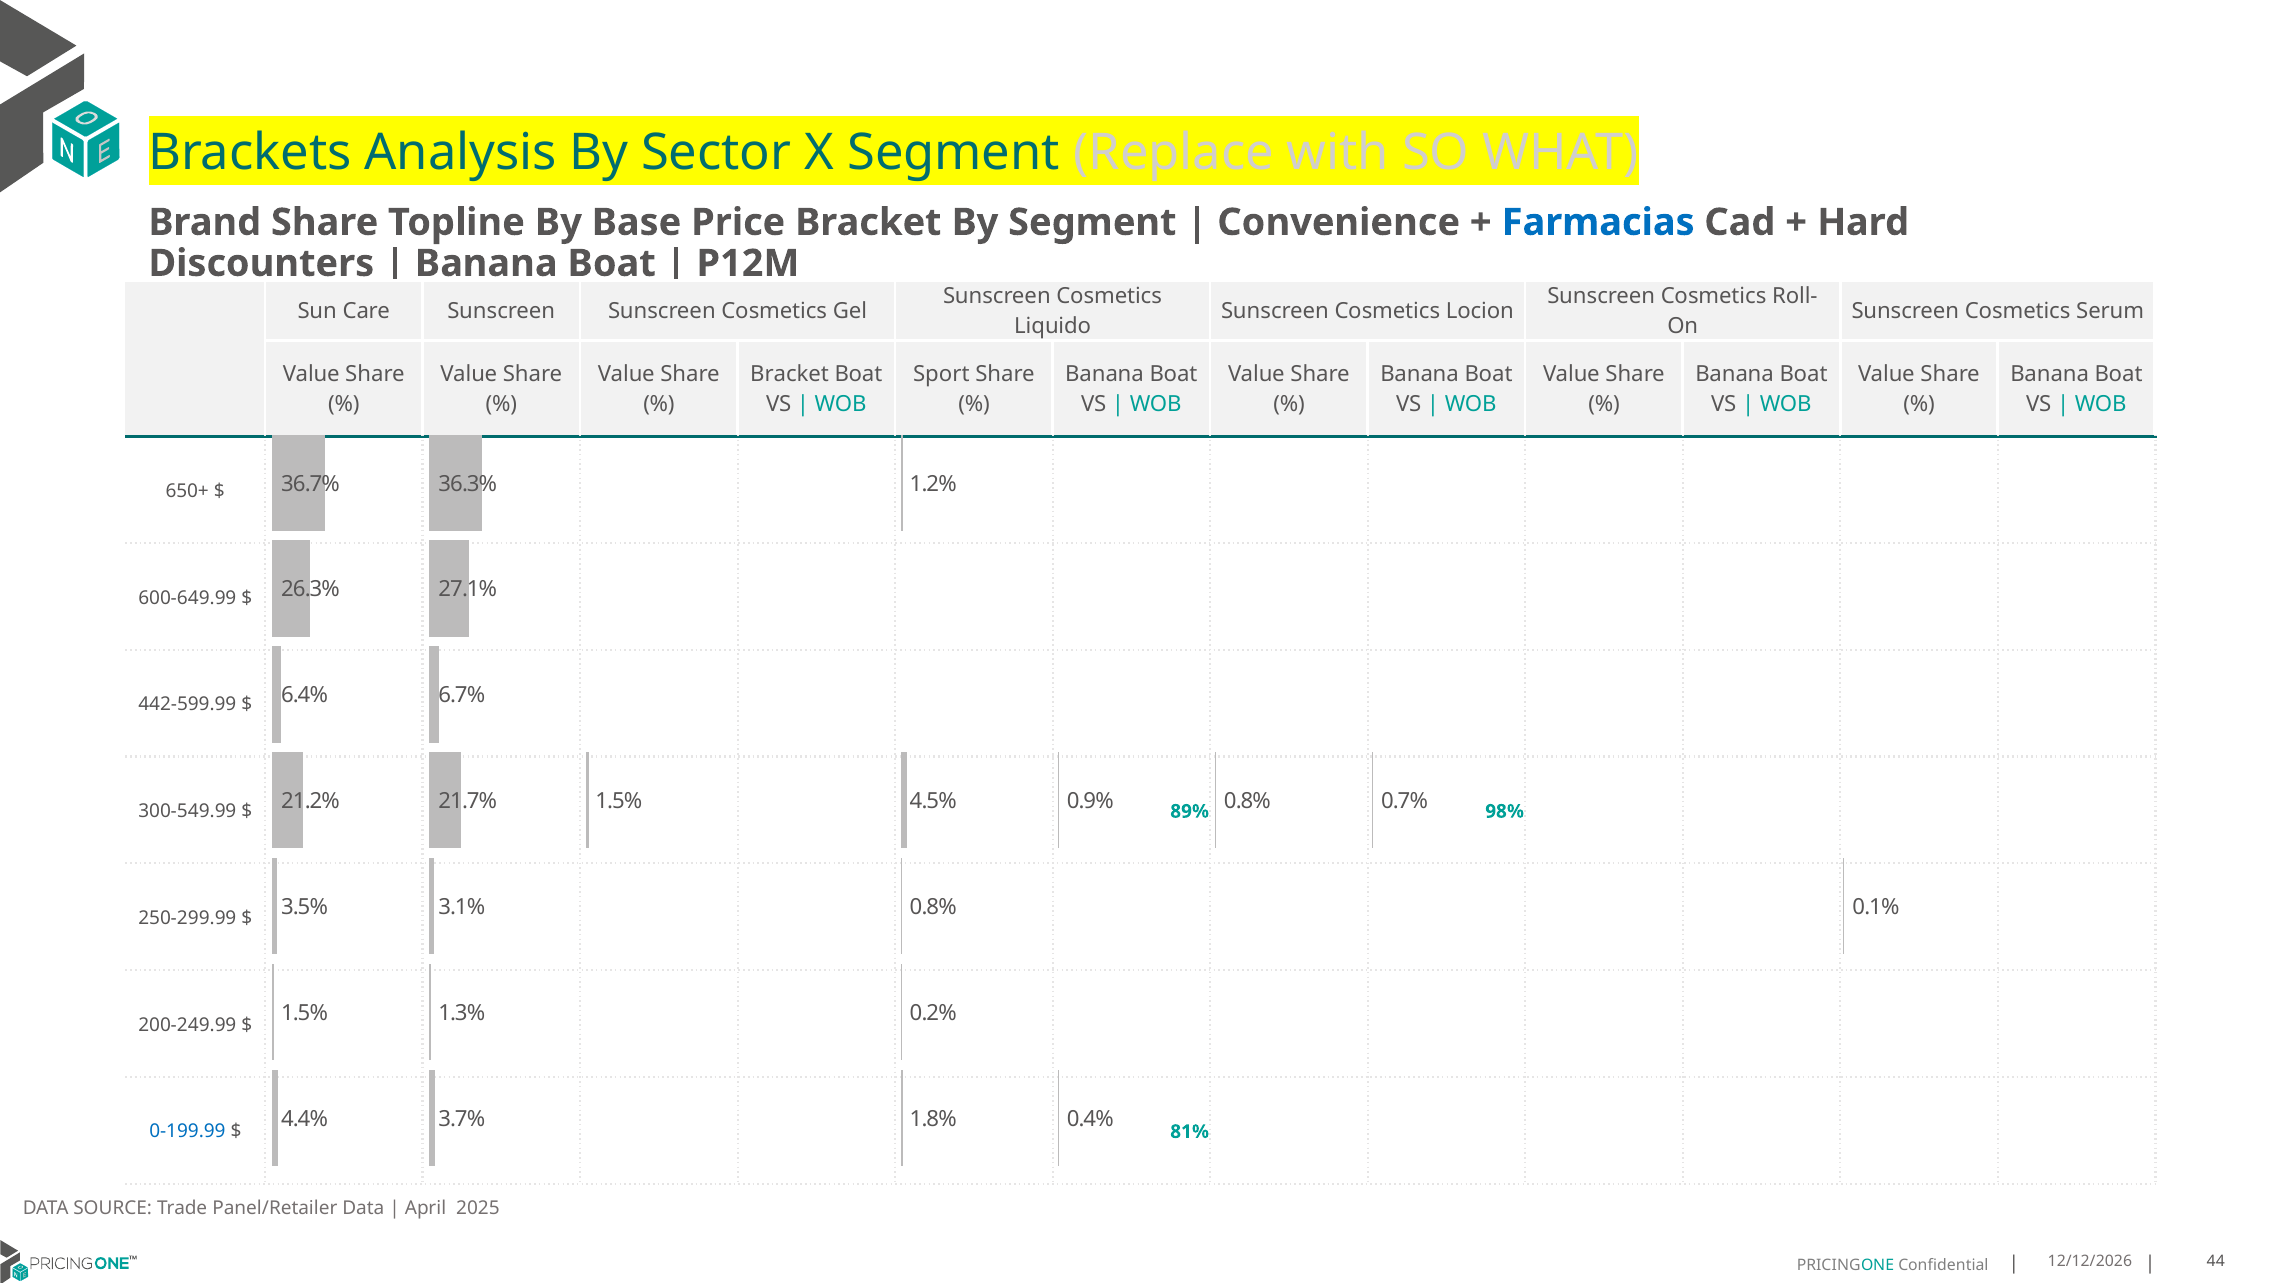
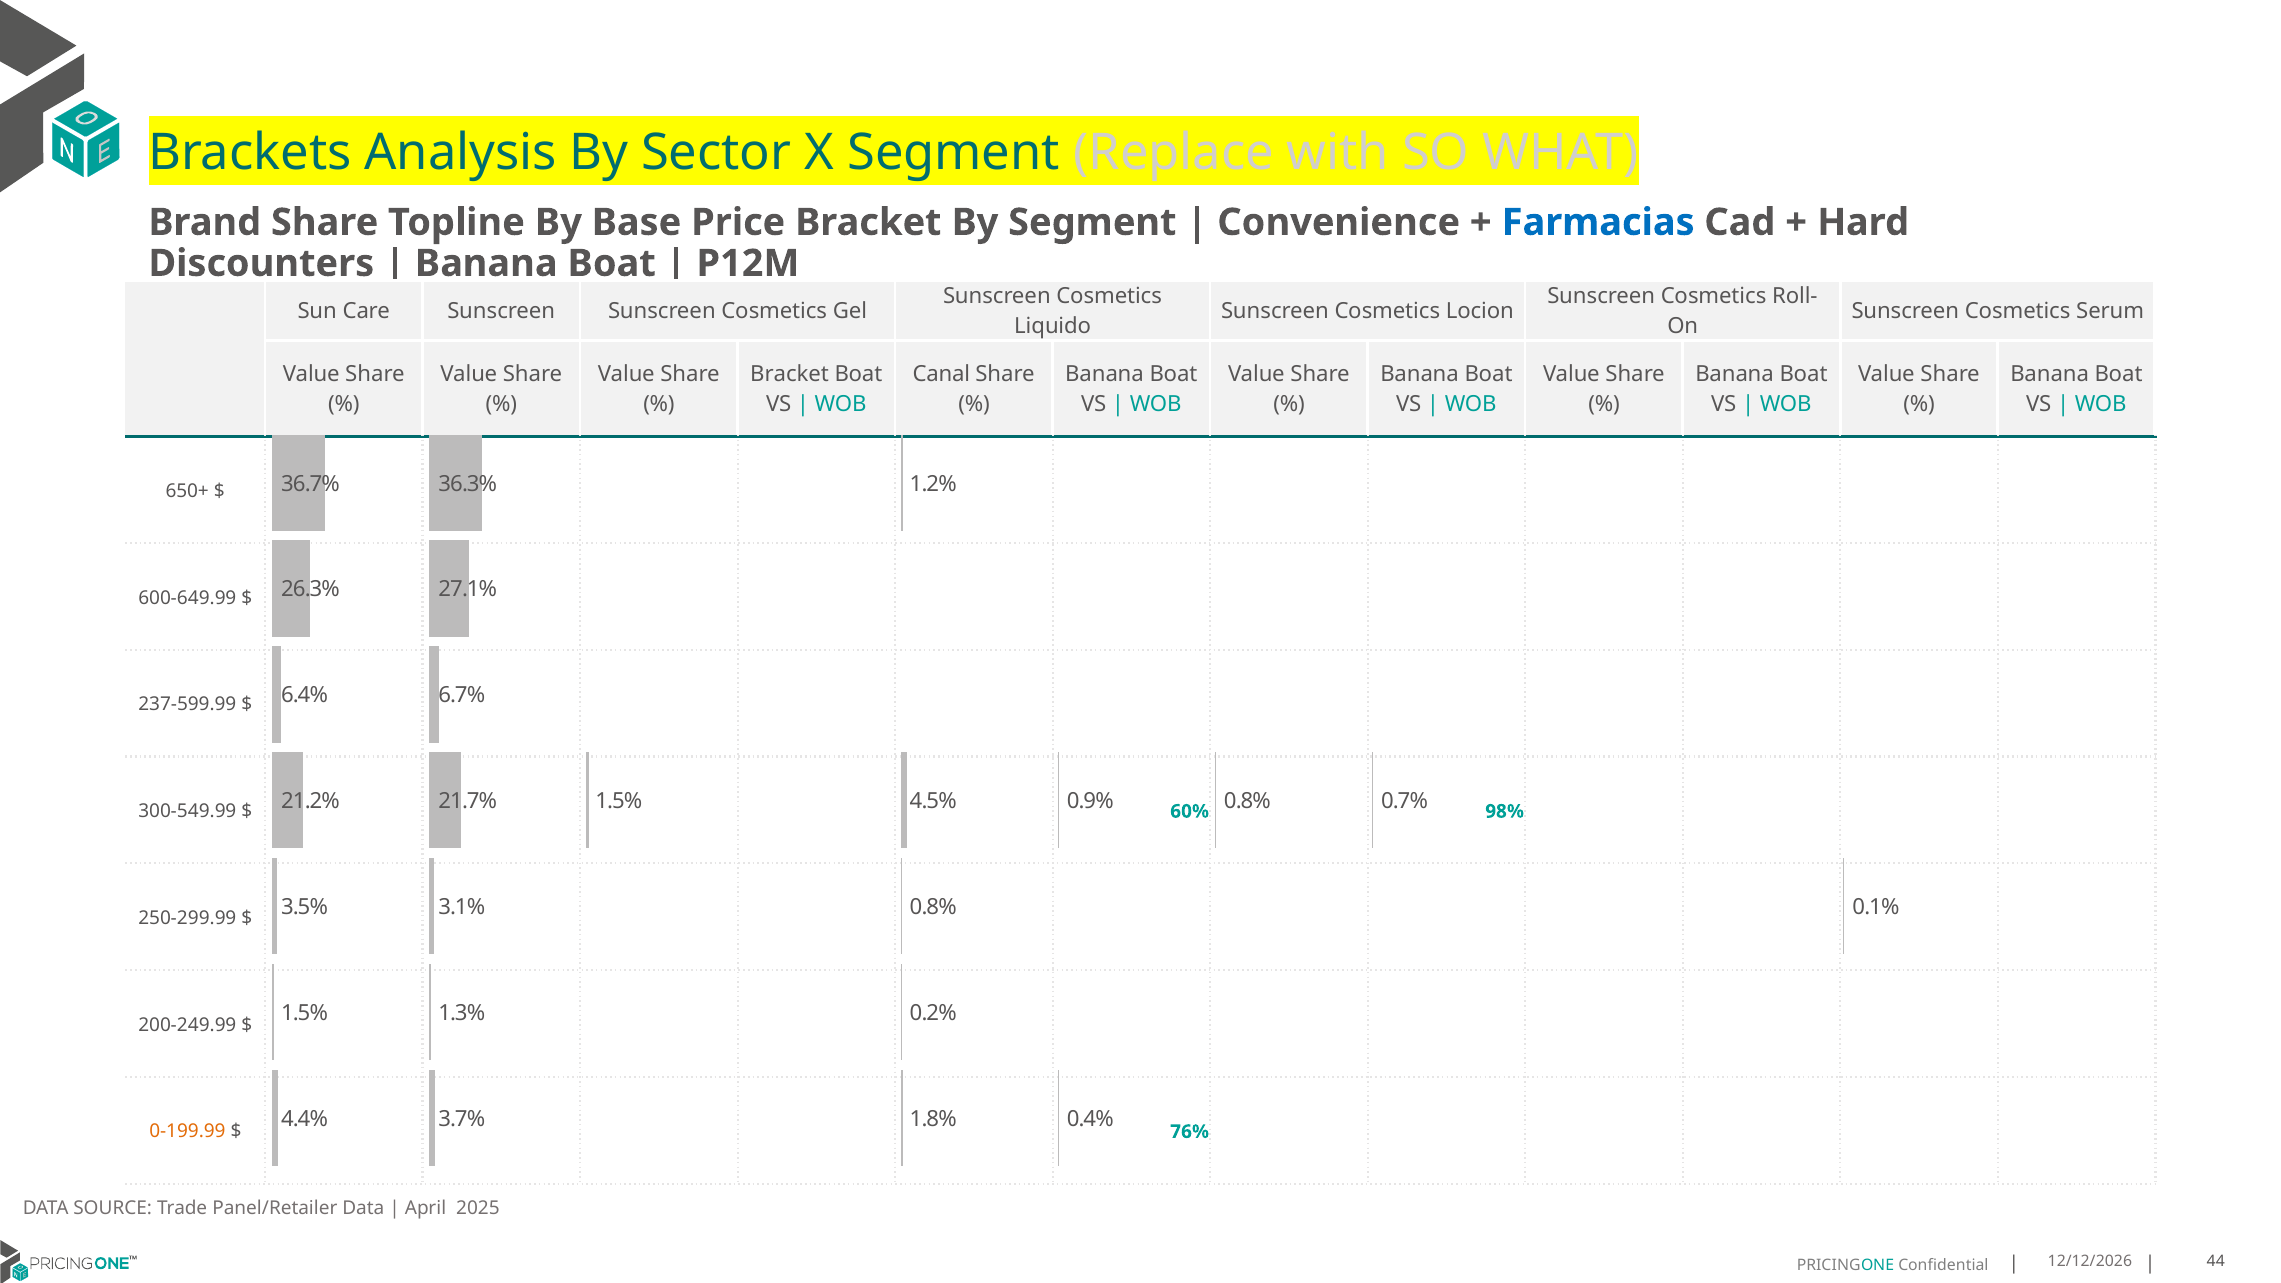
Sport: Sport -> Canal
442-599.99: 442-599.99 -> 237-599.99
89%: 89% -> 60%
0-199.99 colour: blue -> orange
81%: 81% -> 76%
